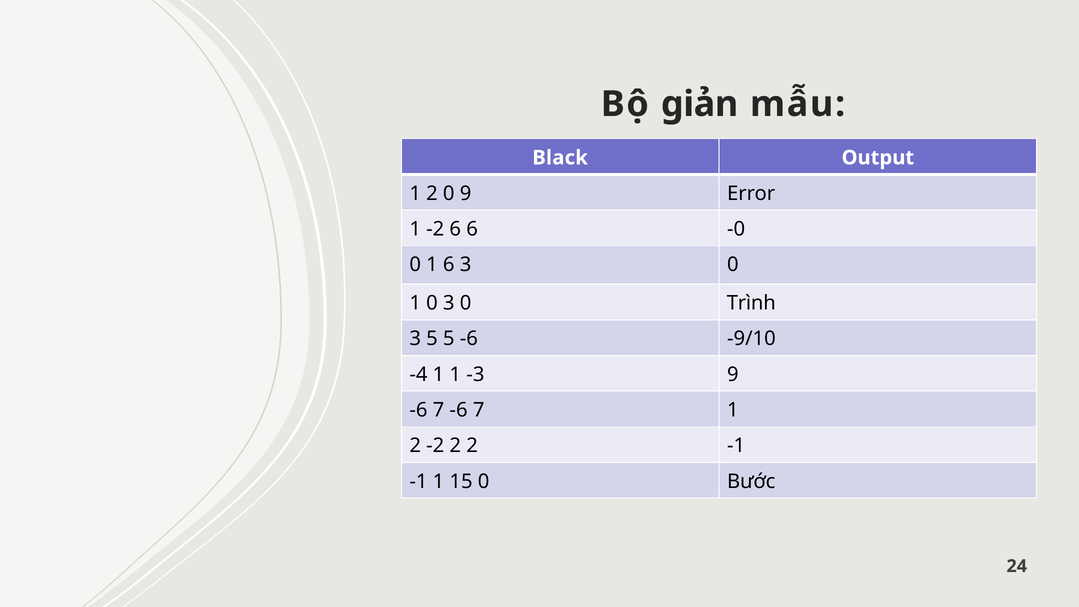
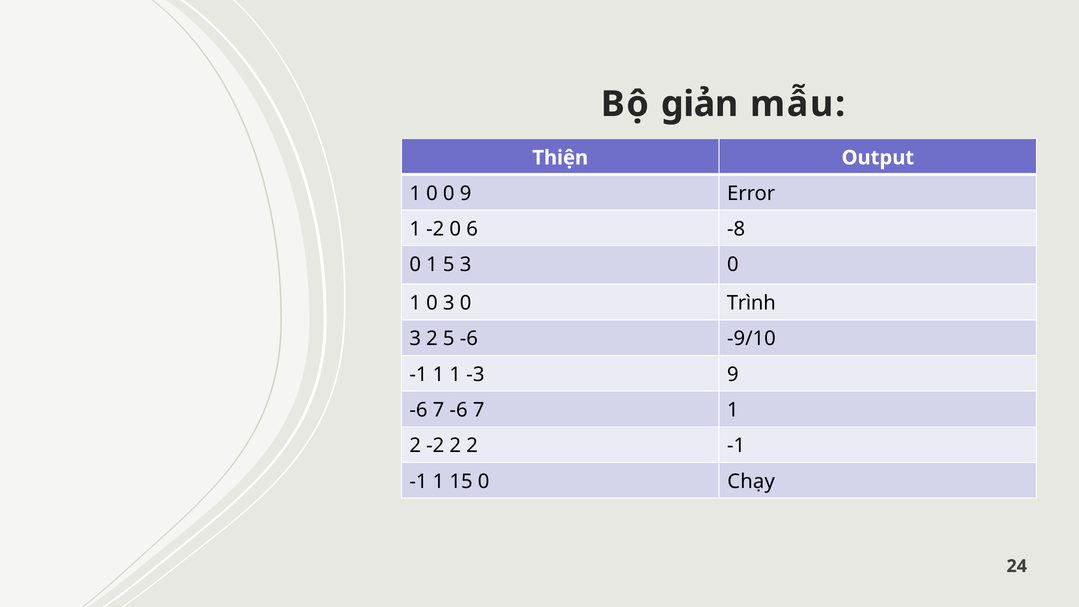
Black: Black -> Thiện
2 at (432, 193): 2 -> 0
-2 6: 6 -> 0
-0: -0 -> -8
1 6: 6 -> 5
3 5: 5 -> 2
-4 at (418, 374): -4 -> -1
Bước: Bước -> Chạy
